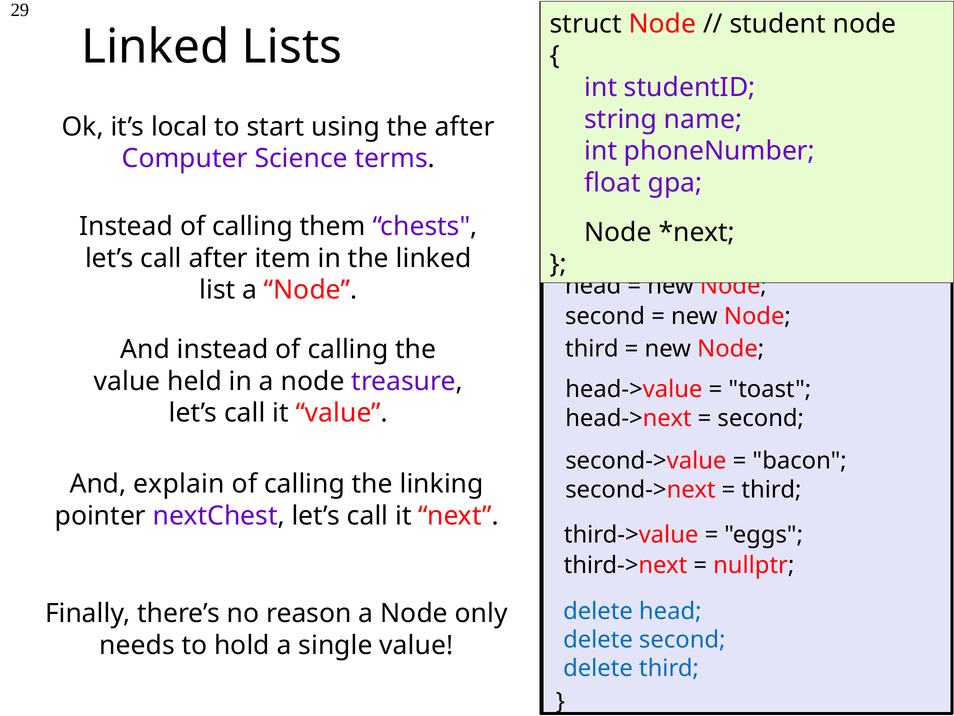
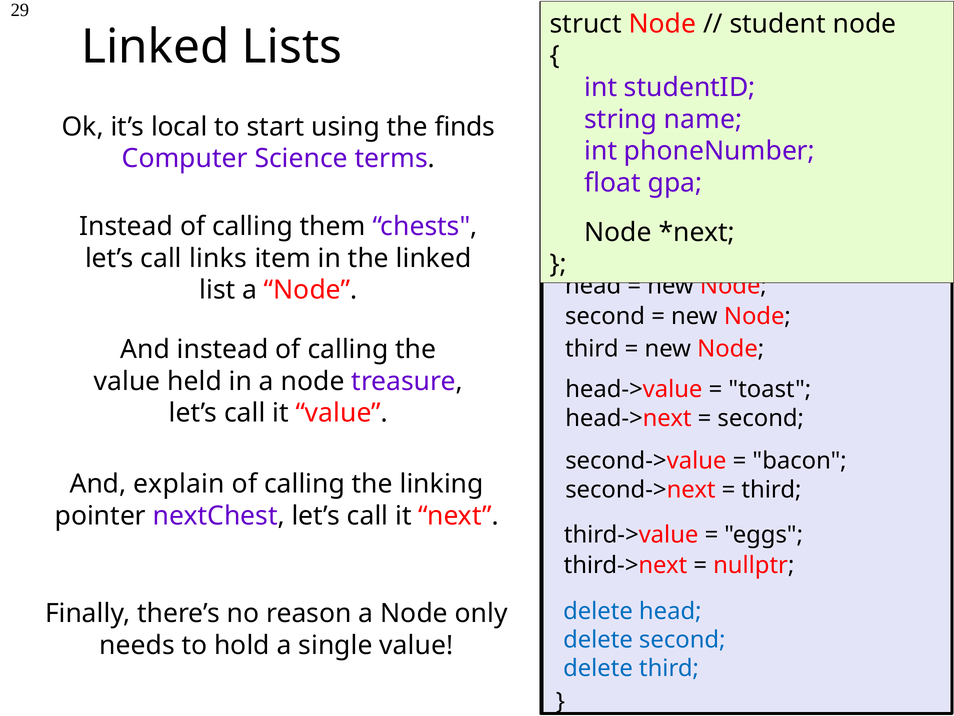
the after: after -> finds
call after: after -> links
